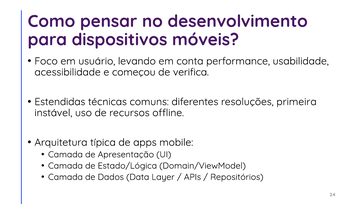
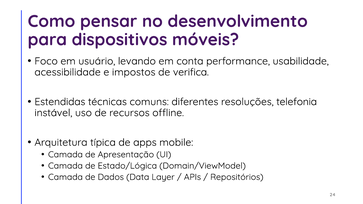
começou: começou -> impostos
primeira: primeira -> telefonia
